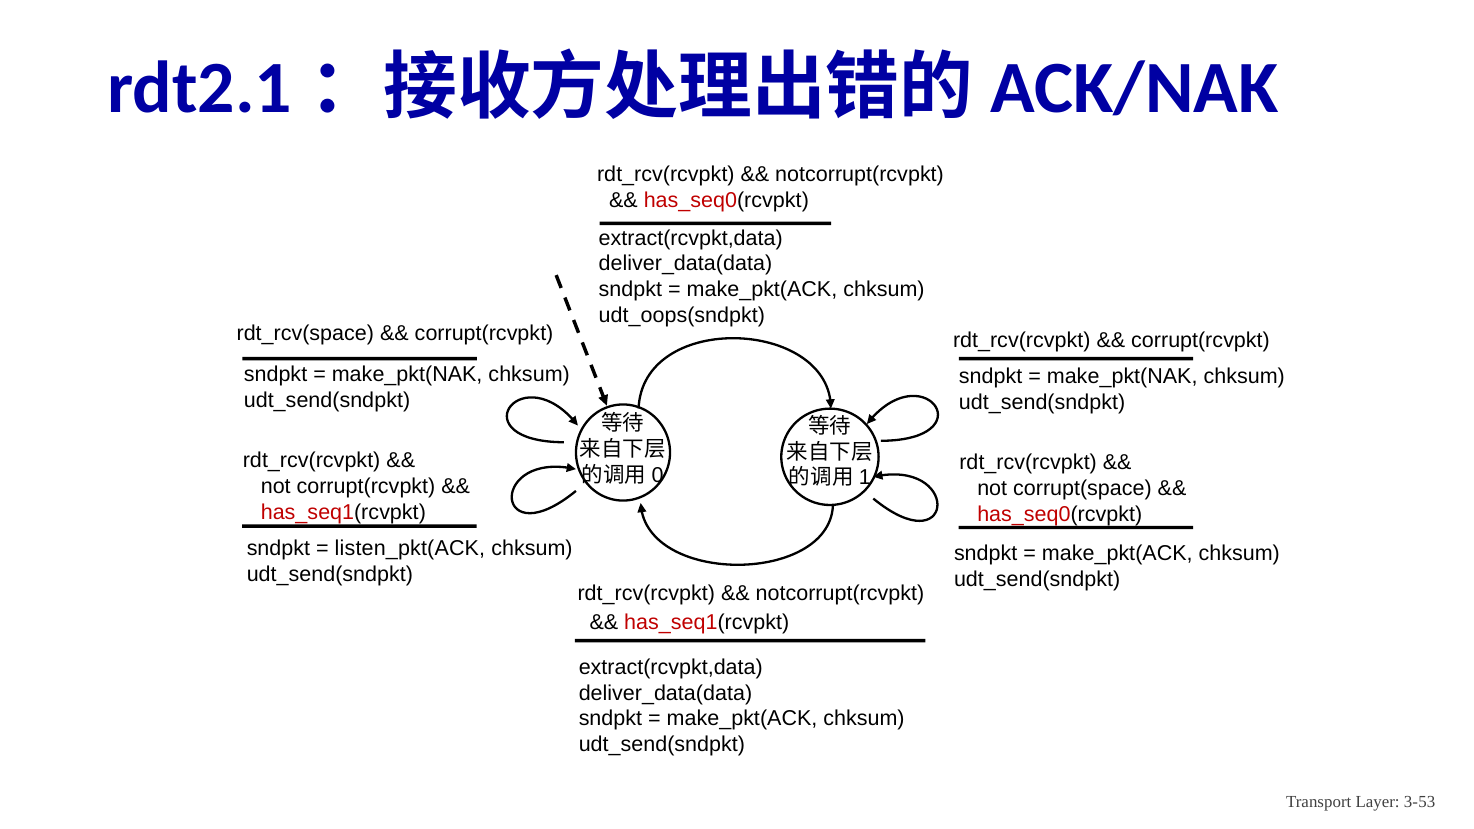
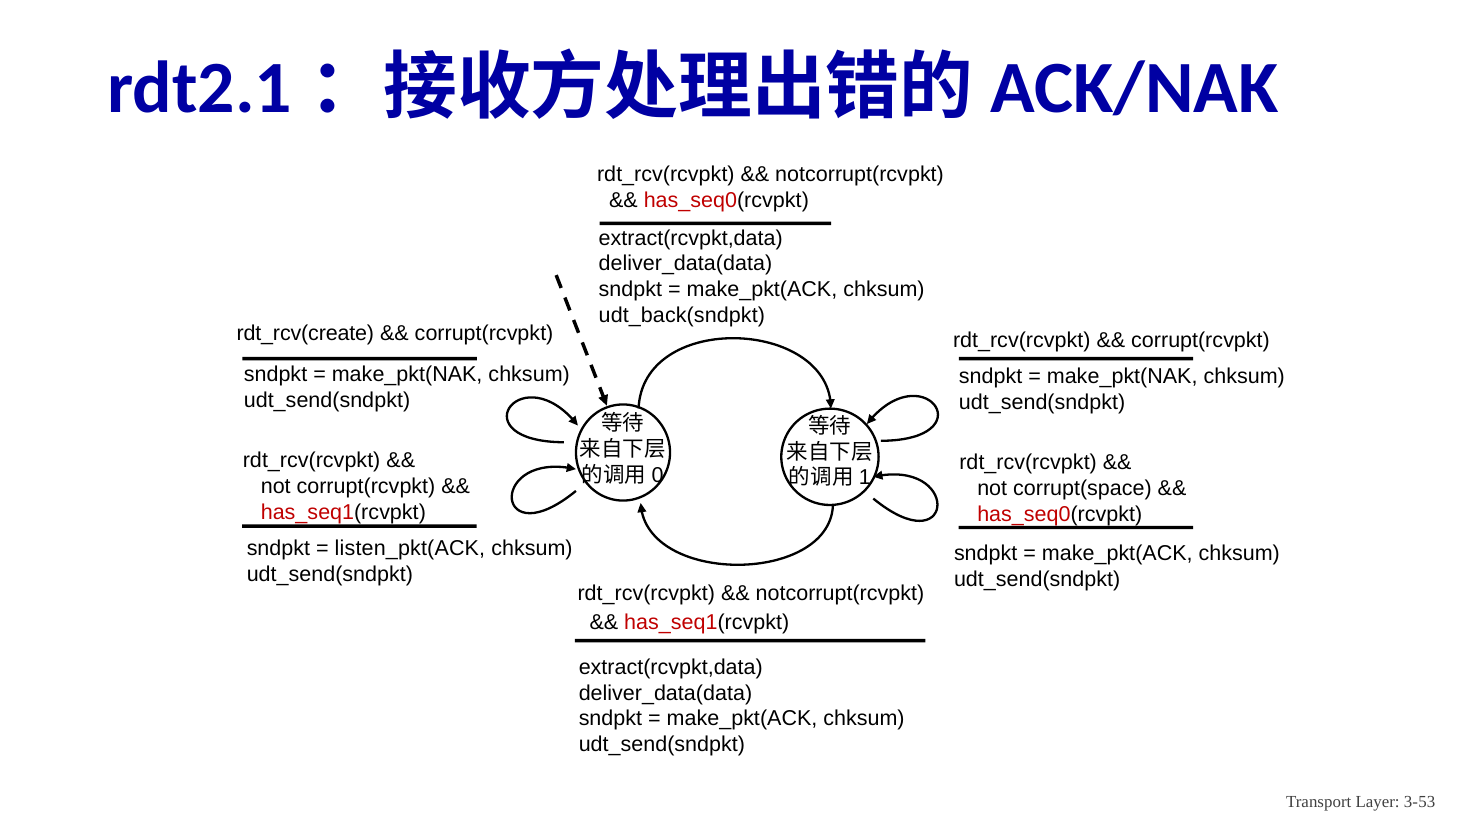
udt_oops(sndpkt: udt_oops(sndpkt -> udt_back(sndpkt
rdt_rcv(space: rdt_rcv(space -> rdt_rcv(create
